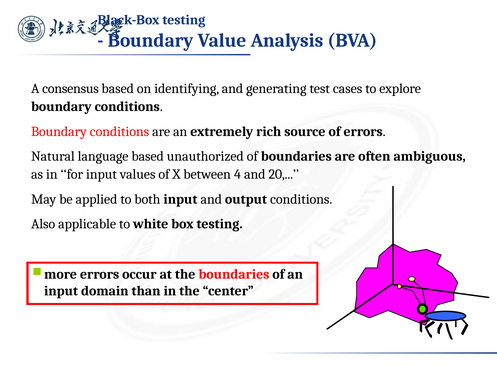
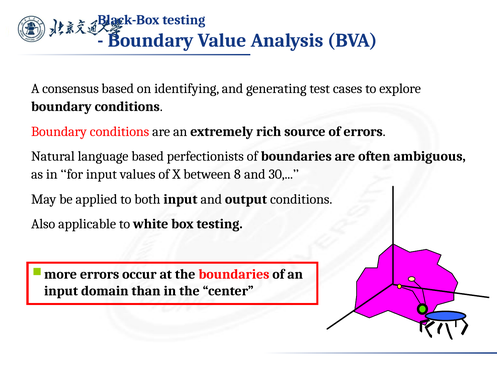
unauthorized: unauthorized -> perfectionists
4: 4 -> 8
20: 20 -> 30
